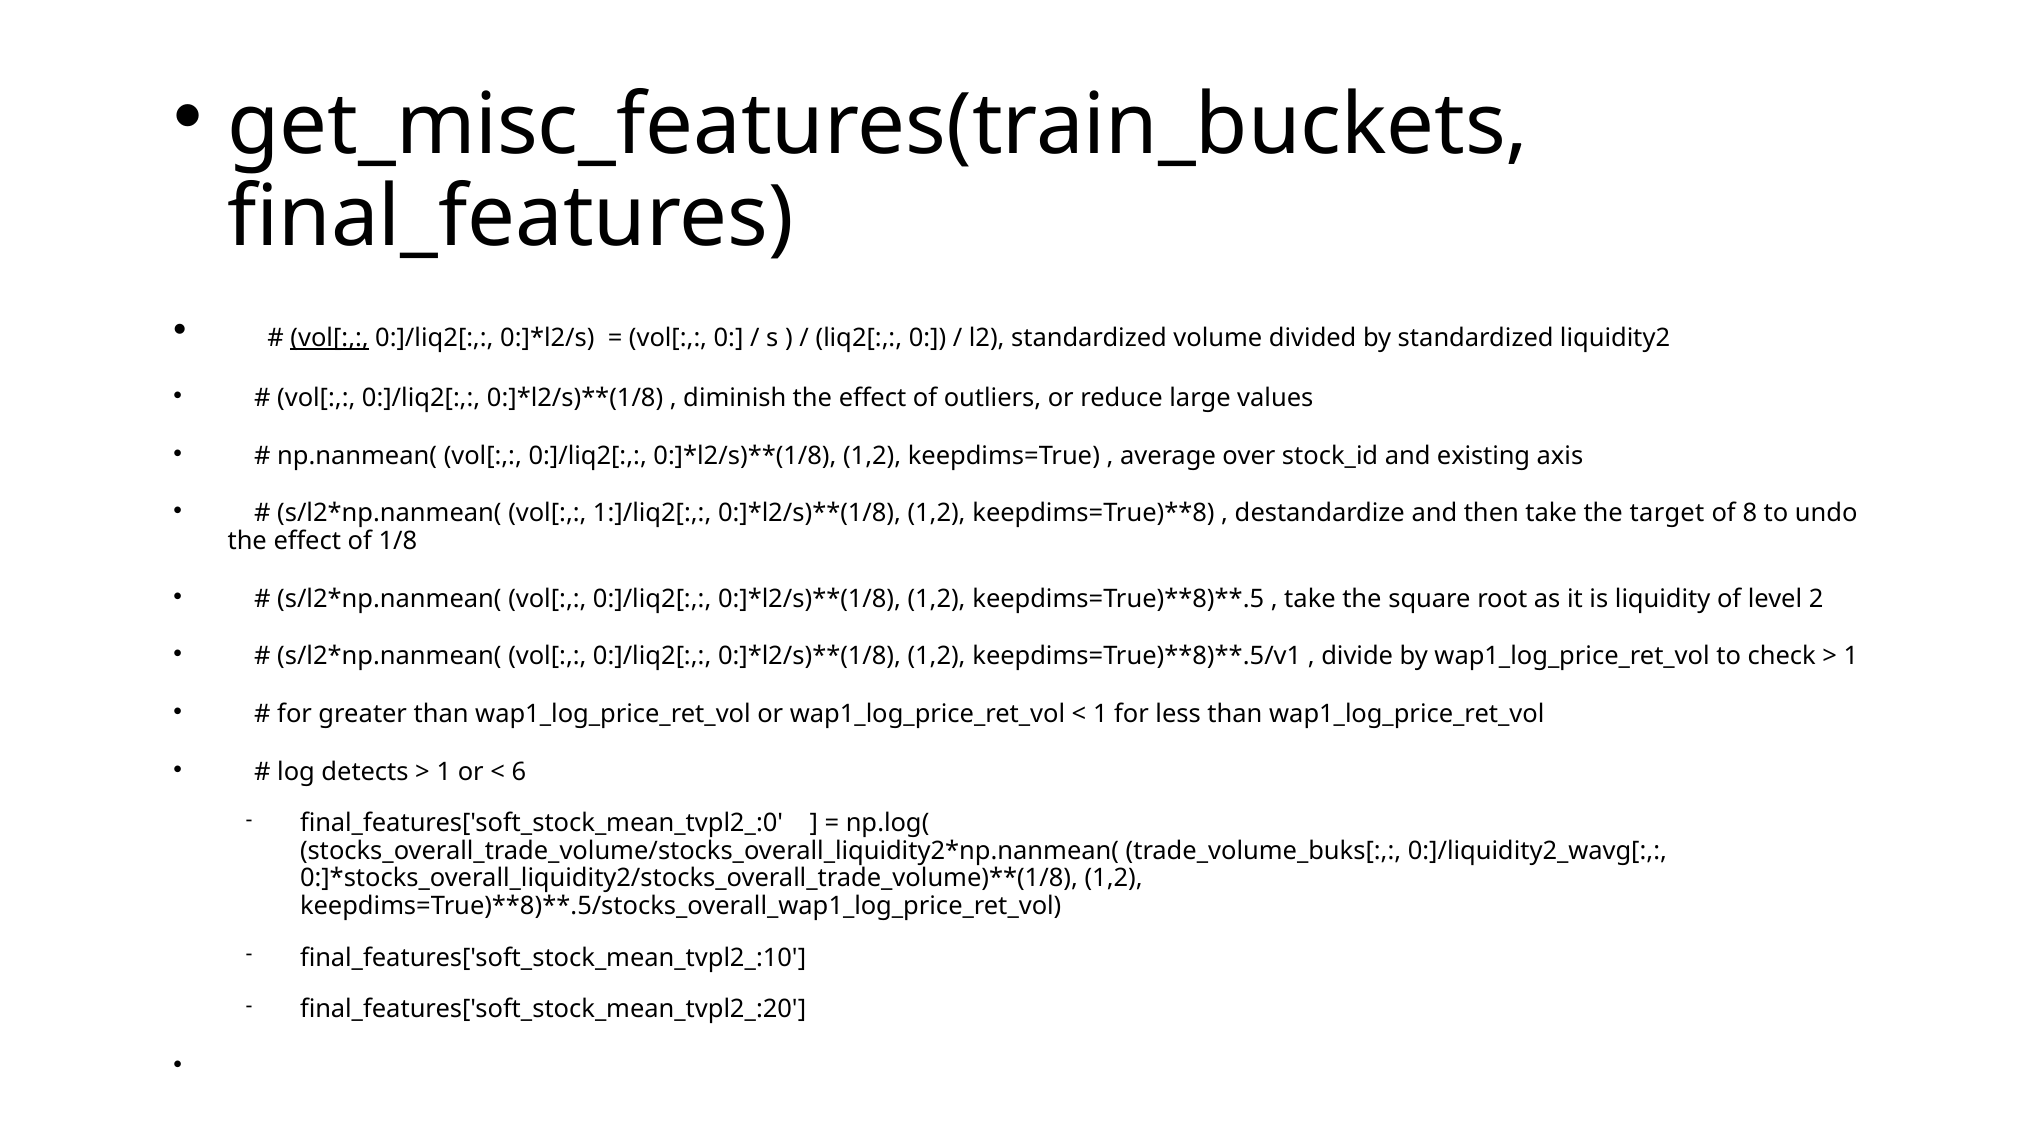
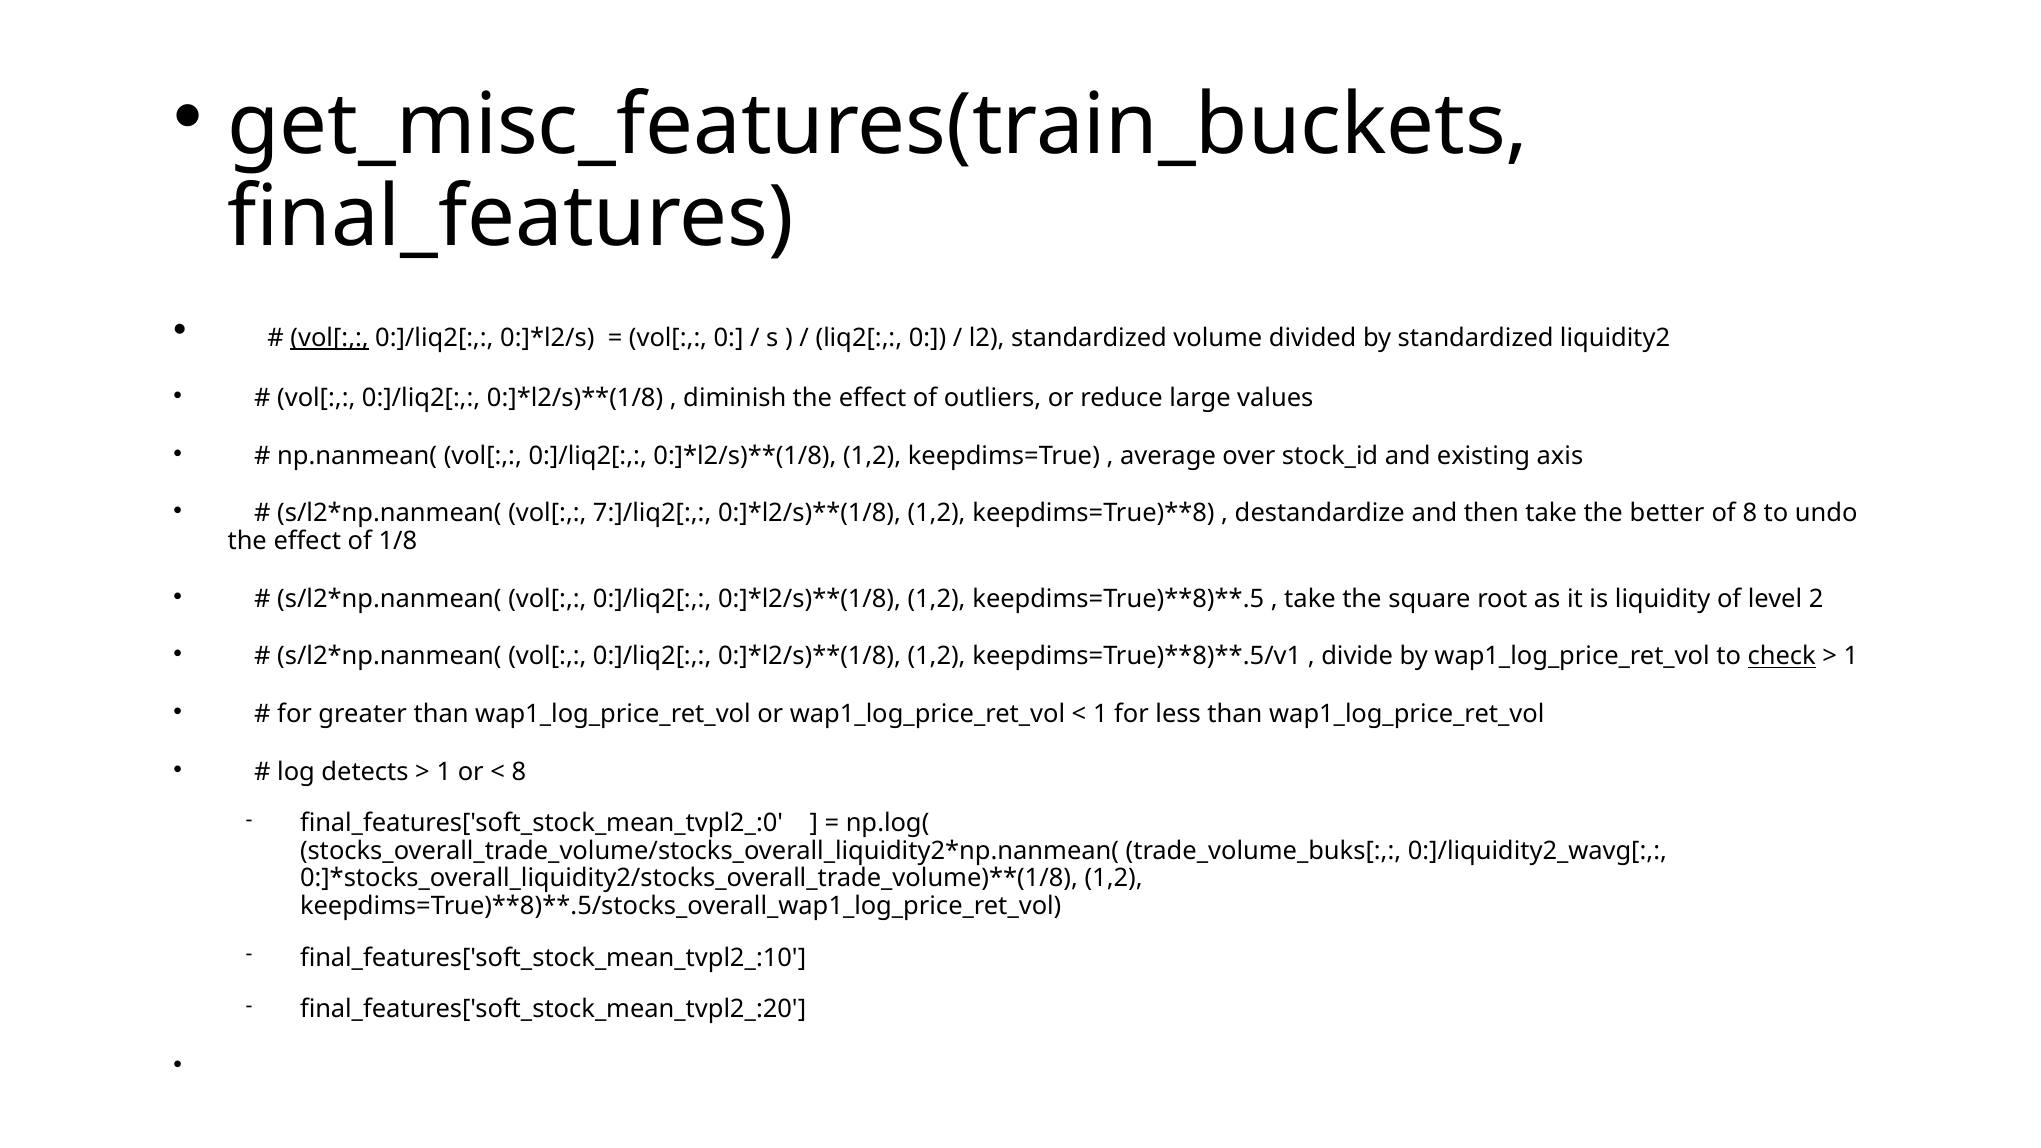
1:]/liq2[: 1:]/liq2[ -> 7:]/liq2[
target: target -> better
check underline: none -> present
6 at (519, 772): 6 -> 8
